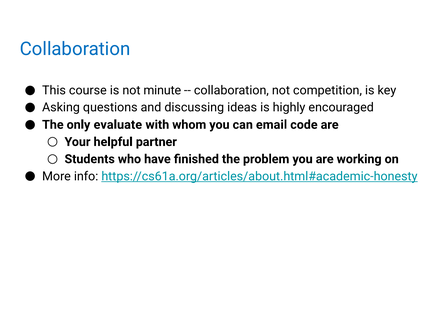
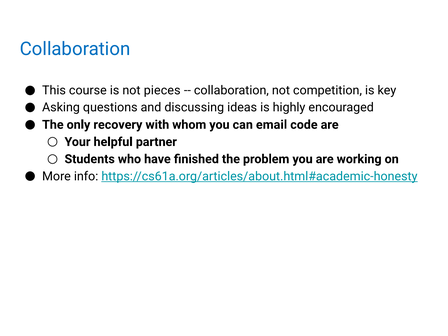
minute: minute -> pieces
evaluate: evaluate -> recovery
